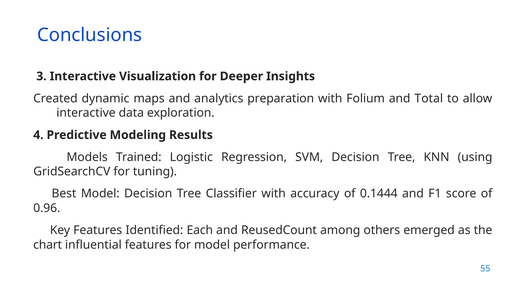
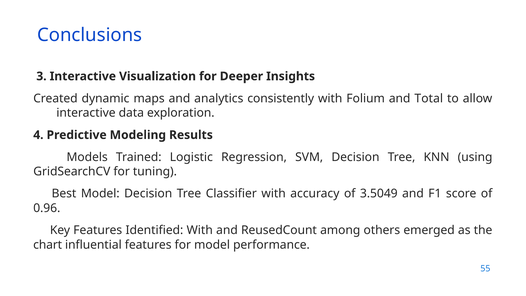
preparation: preparation -> consistently
0.1444: 0.1444 -> 3.5049
Identified Each: Each -> With
